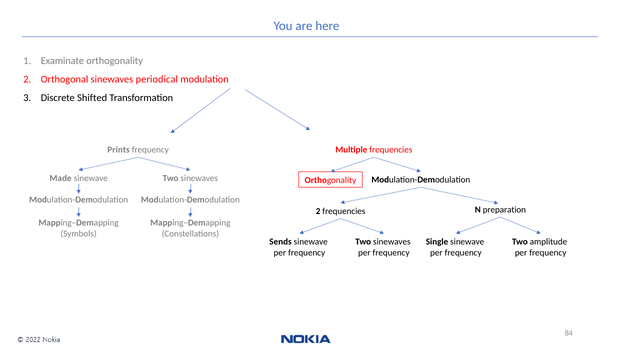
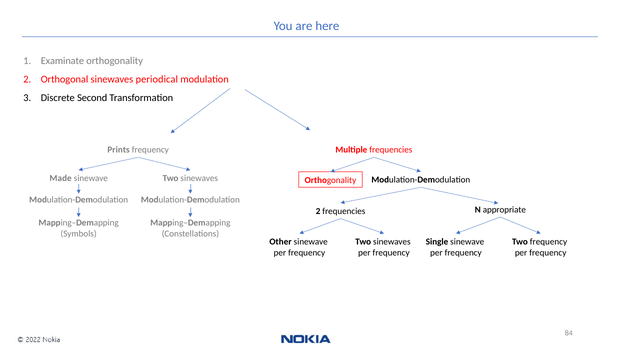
Shifted: Shifted -> Second
preparation: preparation -> appropriate
Sends: Sends -> Other
Two amplitude: amplitude -> frequency
